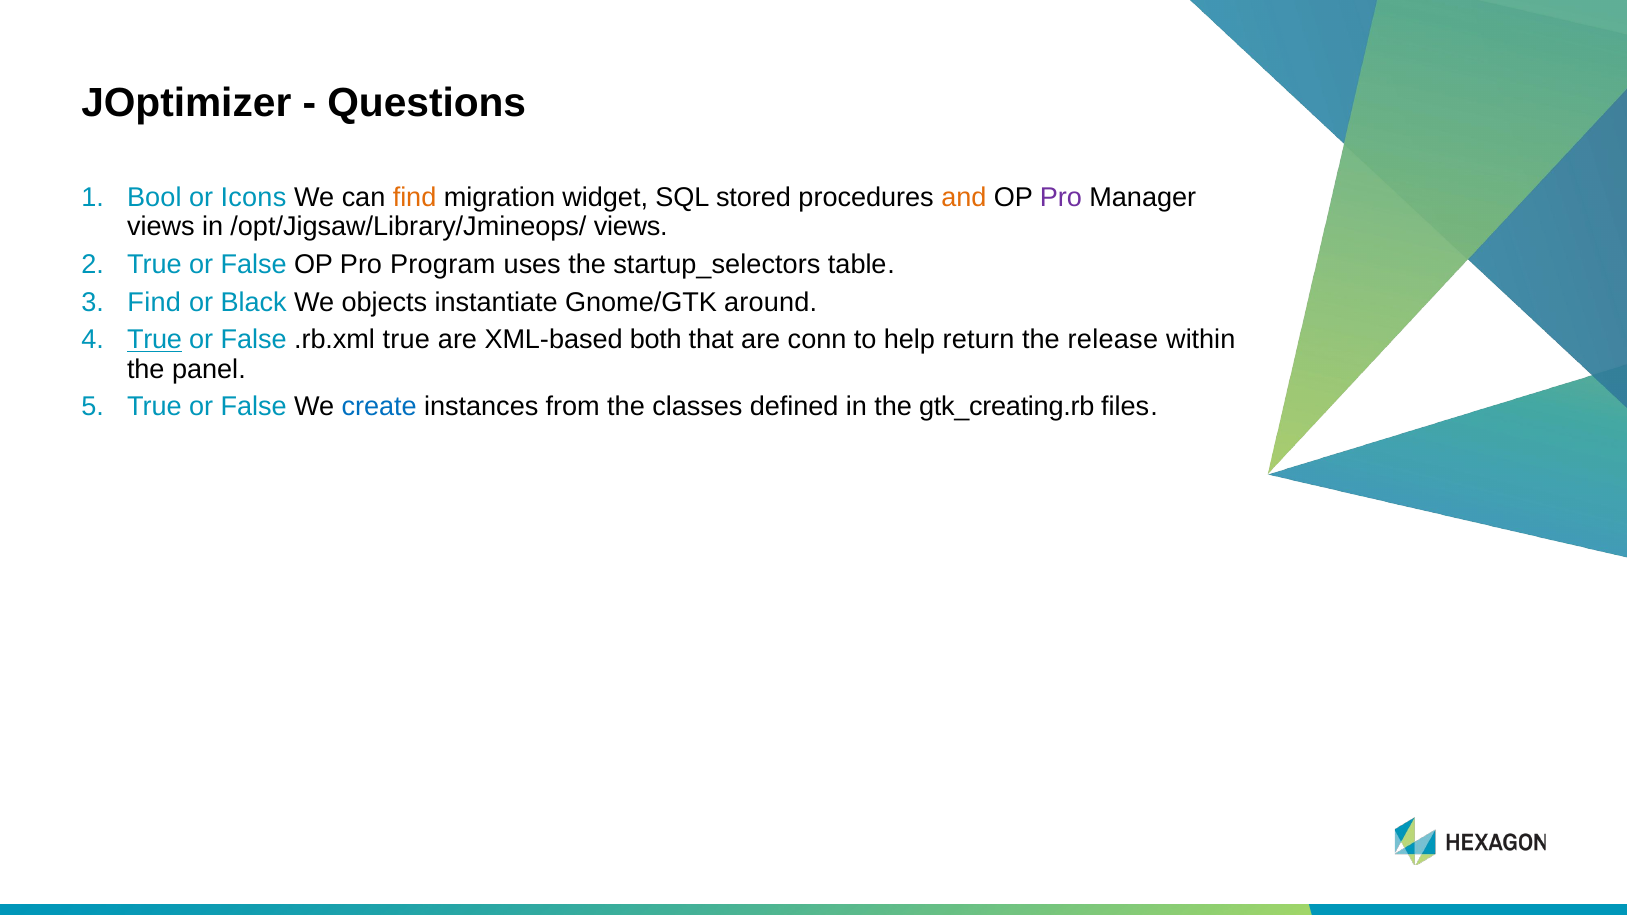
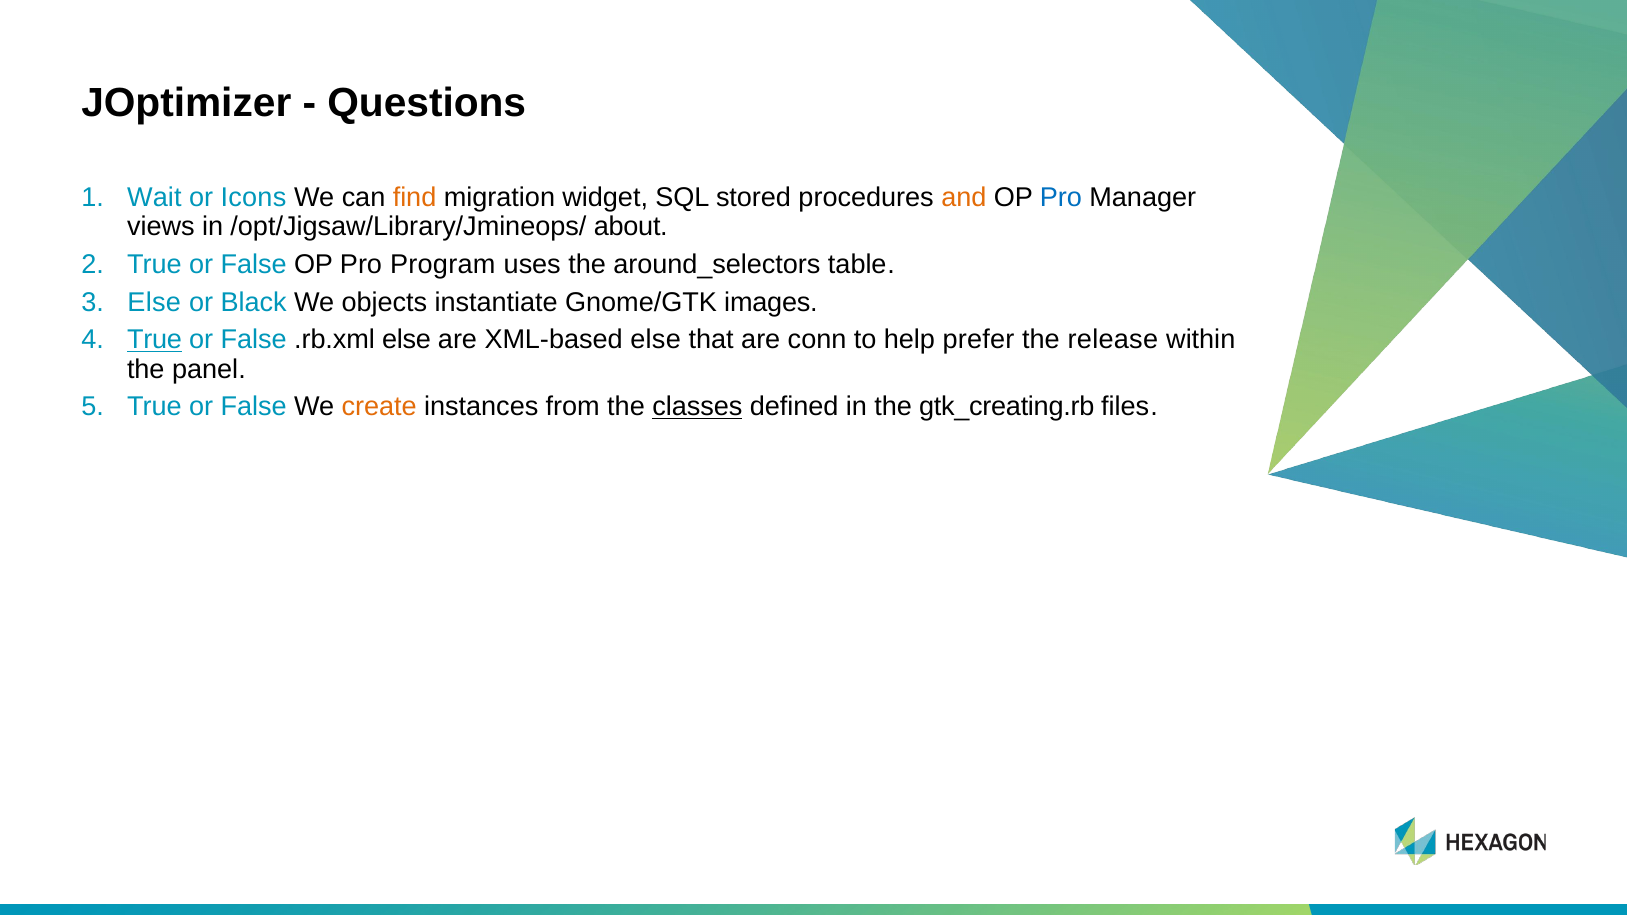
Bool: Bool -> Wait
Pro at (1061, 197) colour: purple -> blue
/opt/Jigsaw/Library/Jmineops/ views: views -> about
startup_selectors: startup_selectors -> around_selectors
Find at (154, 302): Find -> Else
around: around -> images
.rb.xml true: true -> else
XML-based both: both -> else
return: return -> prefer
create colour: blue -> orange
classes underline: none -> present
